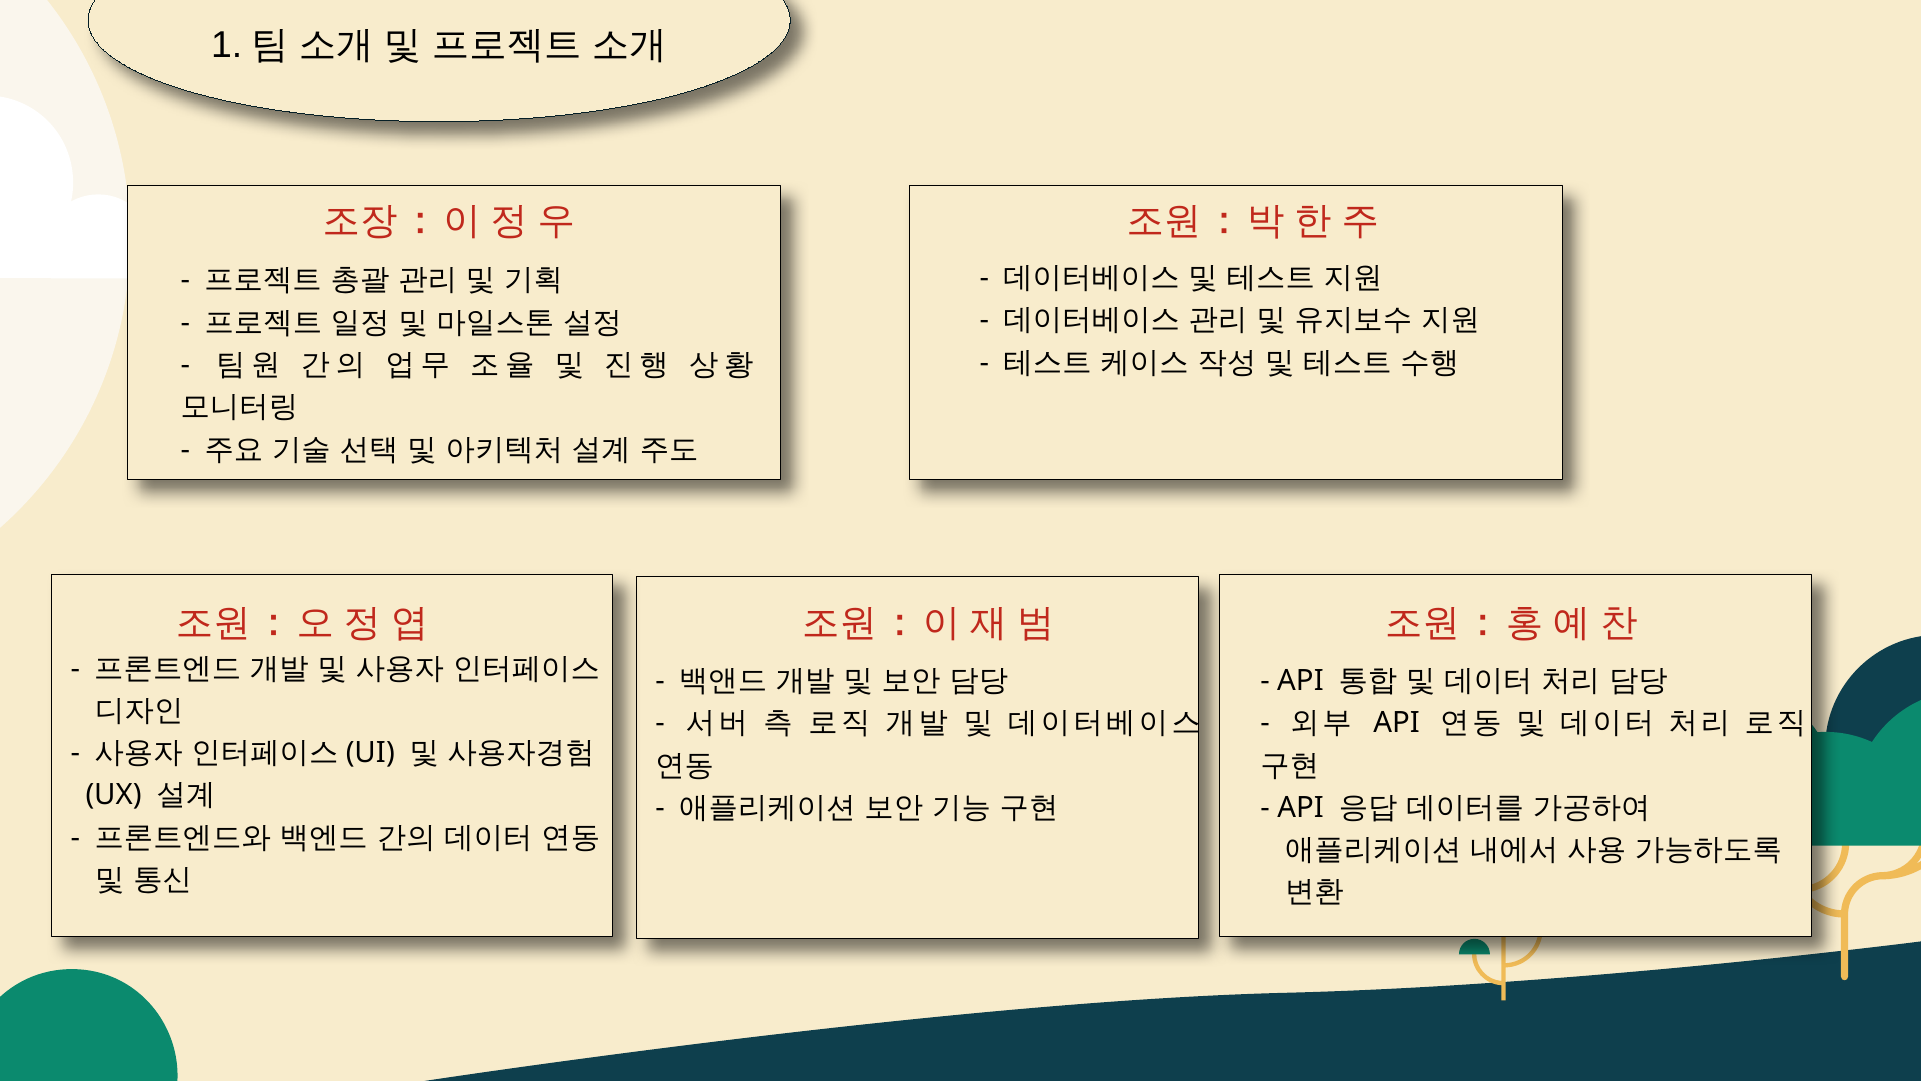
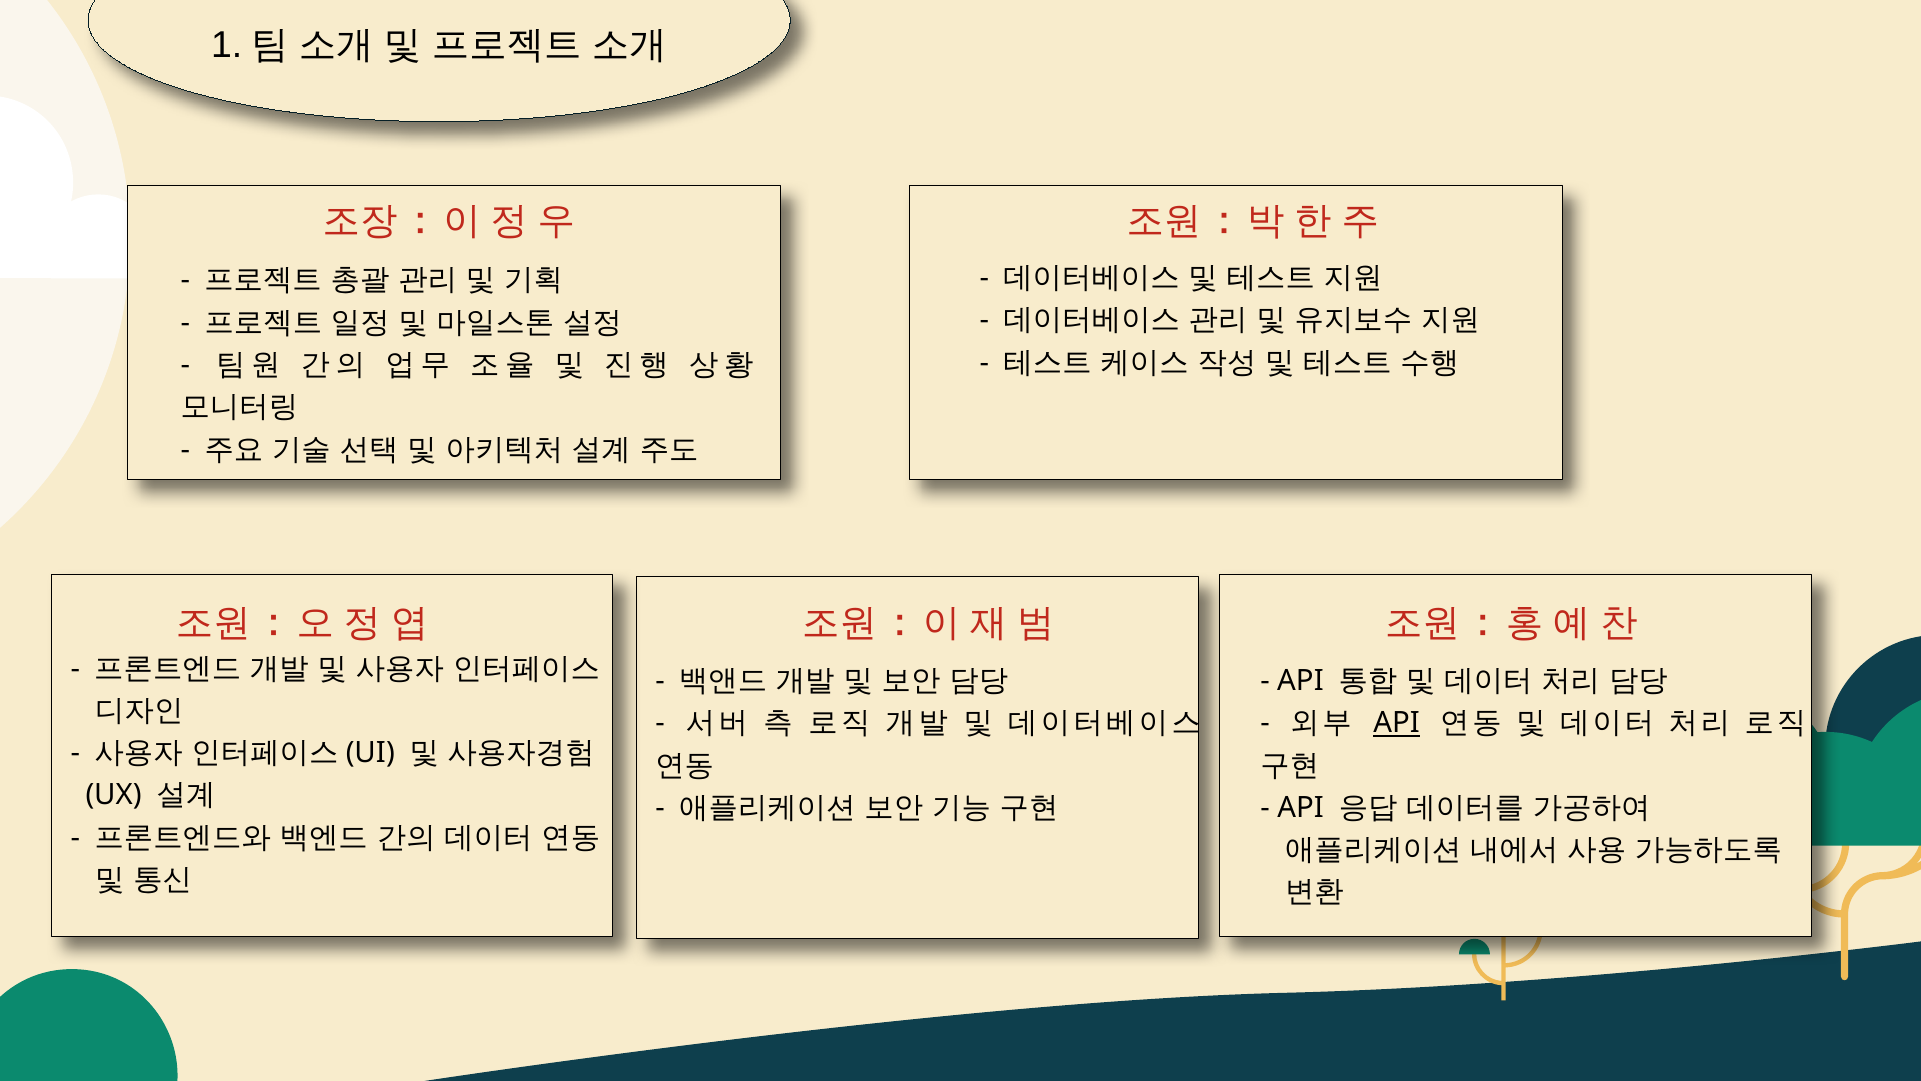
API at (1397, 723) underline: none -> present
